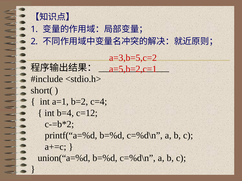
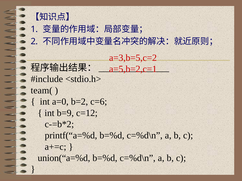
short(: short( -> team(
a=1: a=1 -> a=0
c=4: c=4 -> c=6
b=4: b=4 -> b=9
